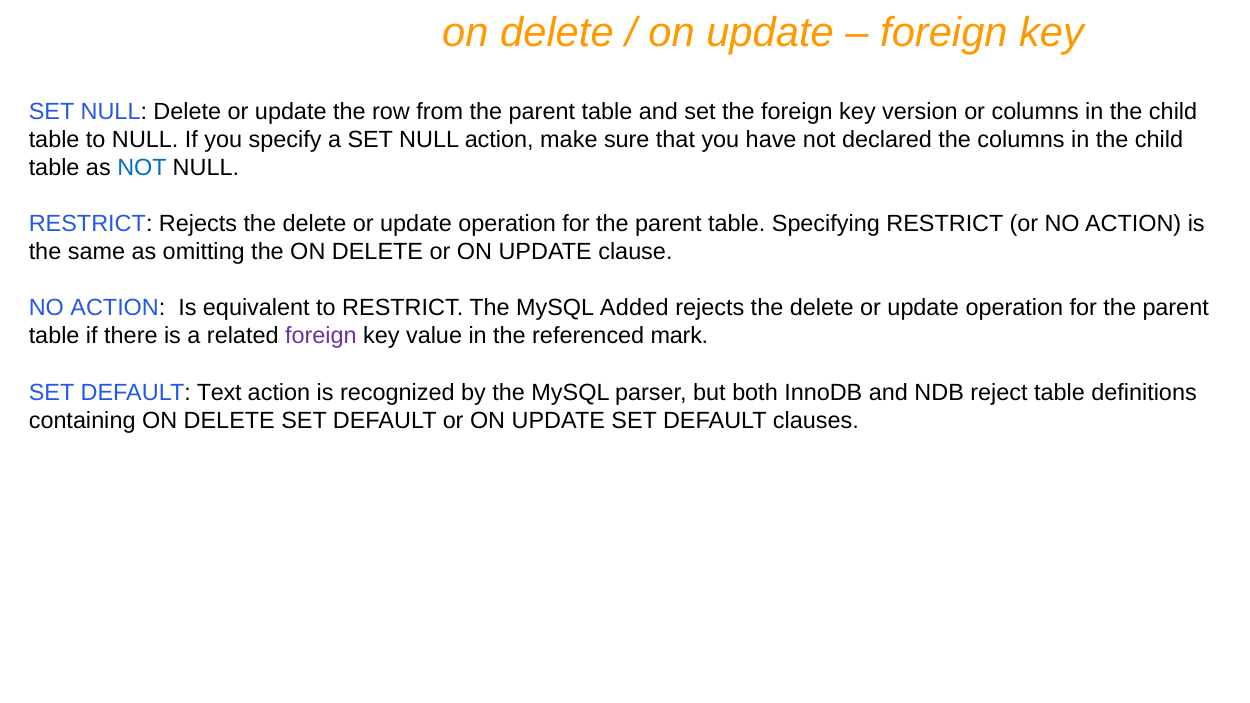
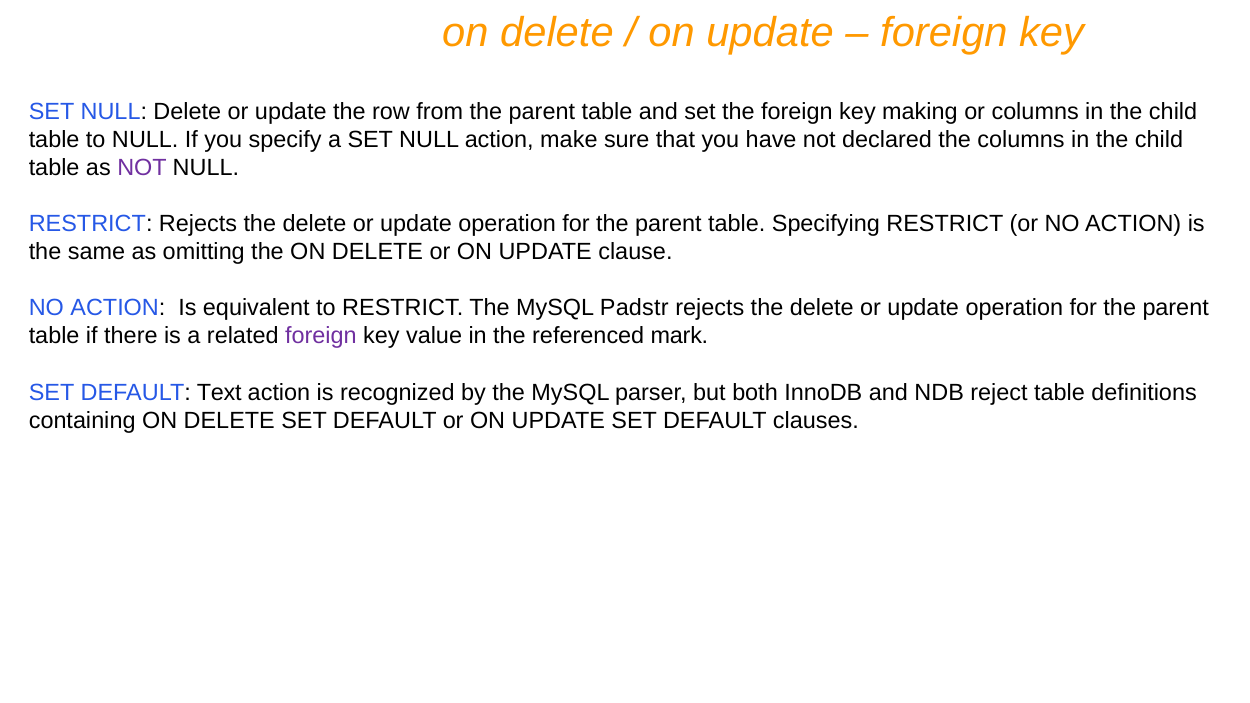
version: version -> making
NOT at (142, 168) colour: blue -> purple
Added: Added -> Padstr
